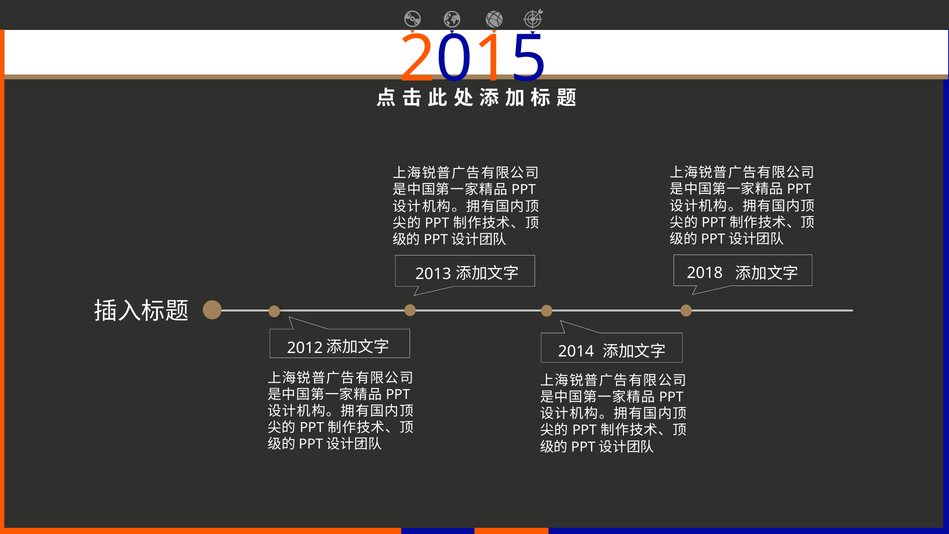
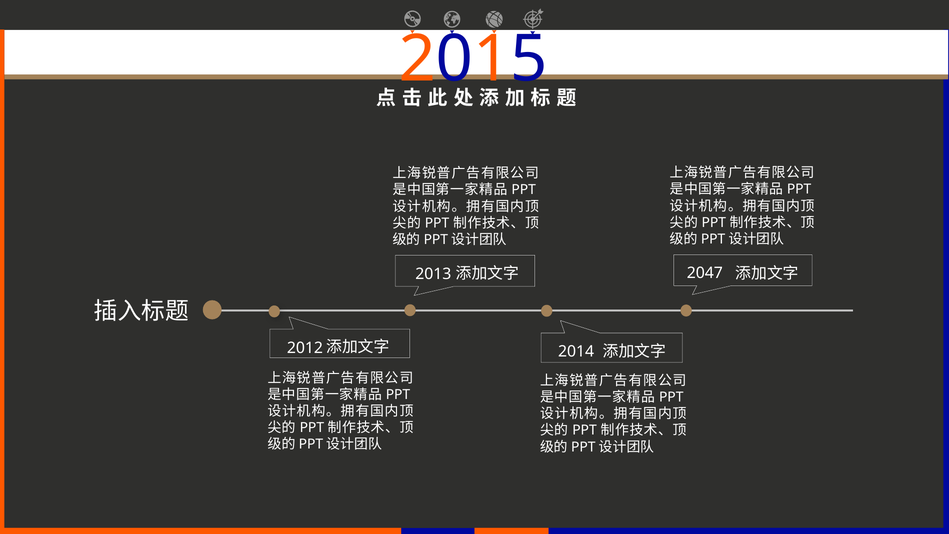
2018: 2018 -> 2047
